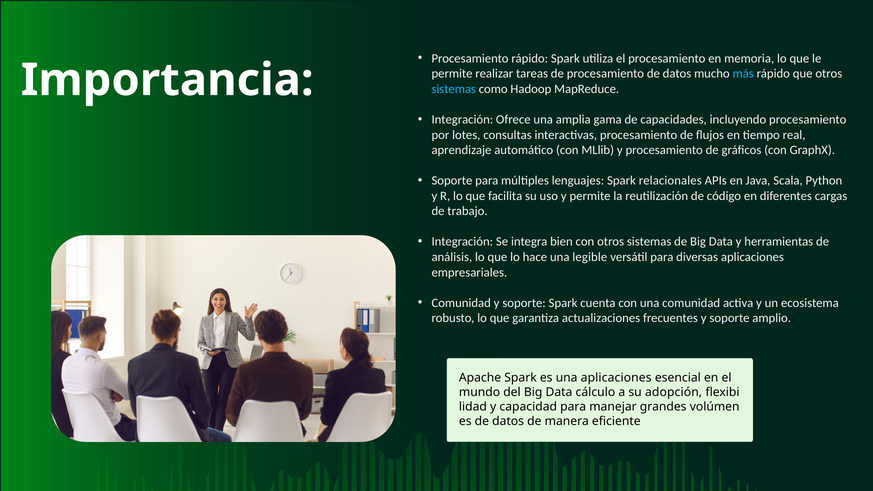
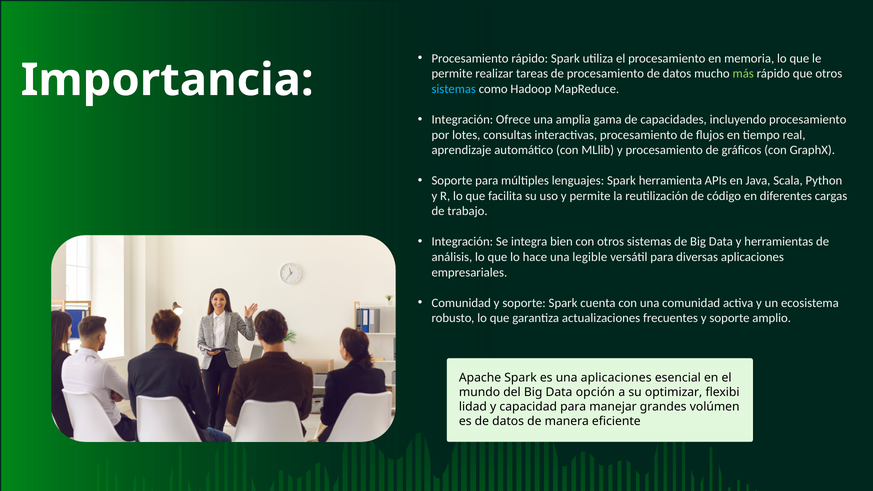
más colour: light blue -> light green
relacionales: relacionales -> herramienta
cálculo: cálculo -> opción
adopción: adopción -> optimizar
